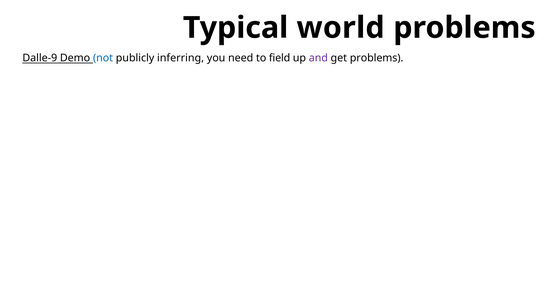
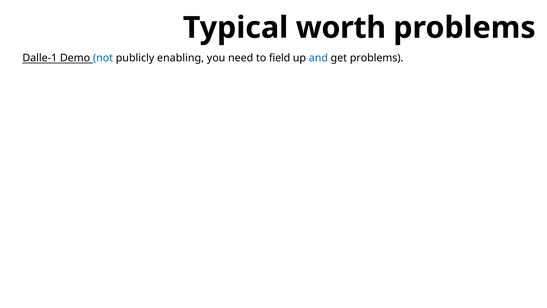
world: world -> worth
Dalle-9: Dalle-9 -> Dalle-1
inferring: inferring -> enabling
and colour: purple -> blue
